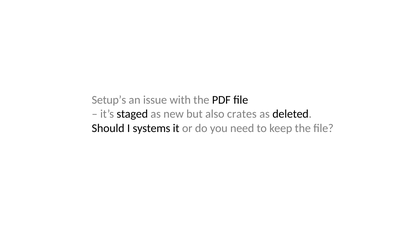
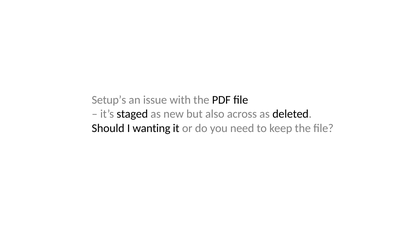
crates: crates -> across
systems: systems -> wanting
